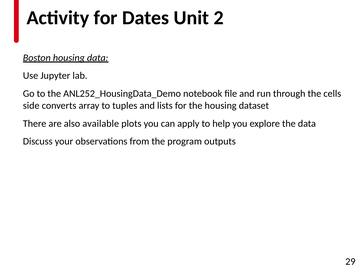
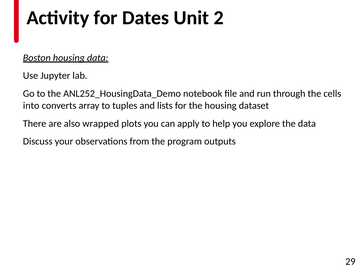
side: side -> into
available: available -> wrapped
